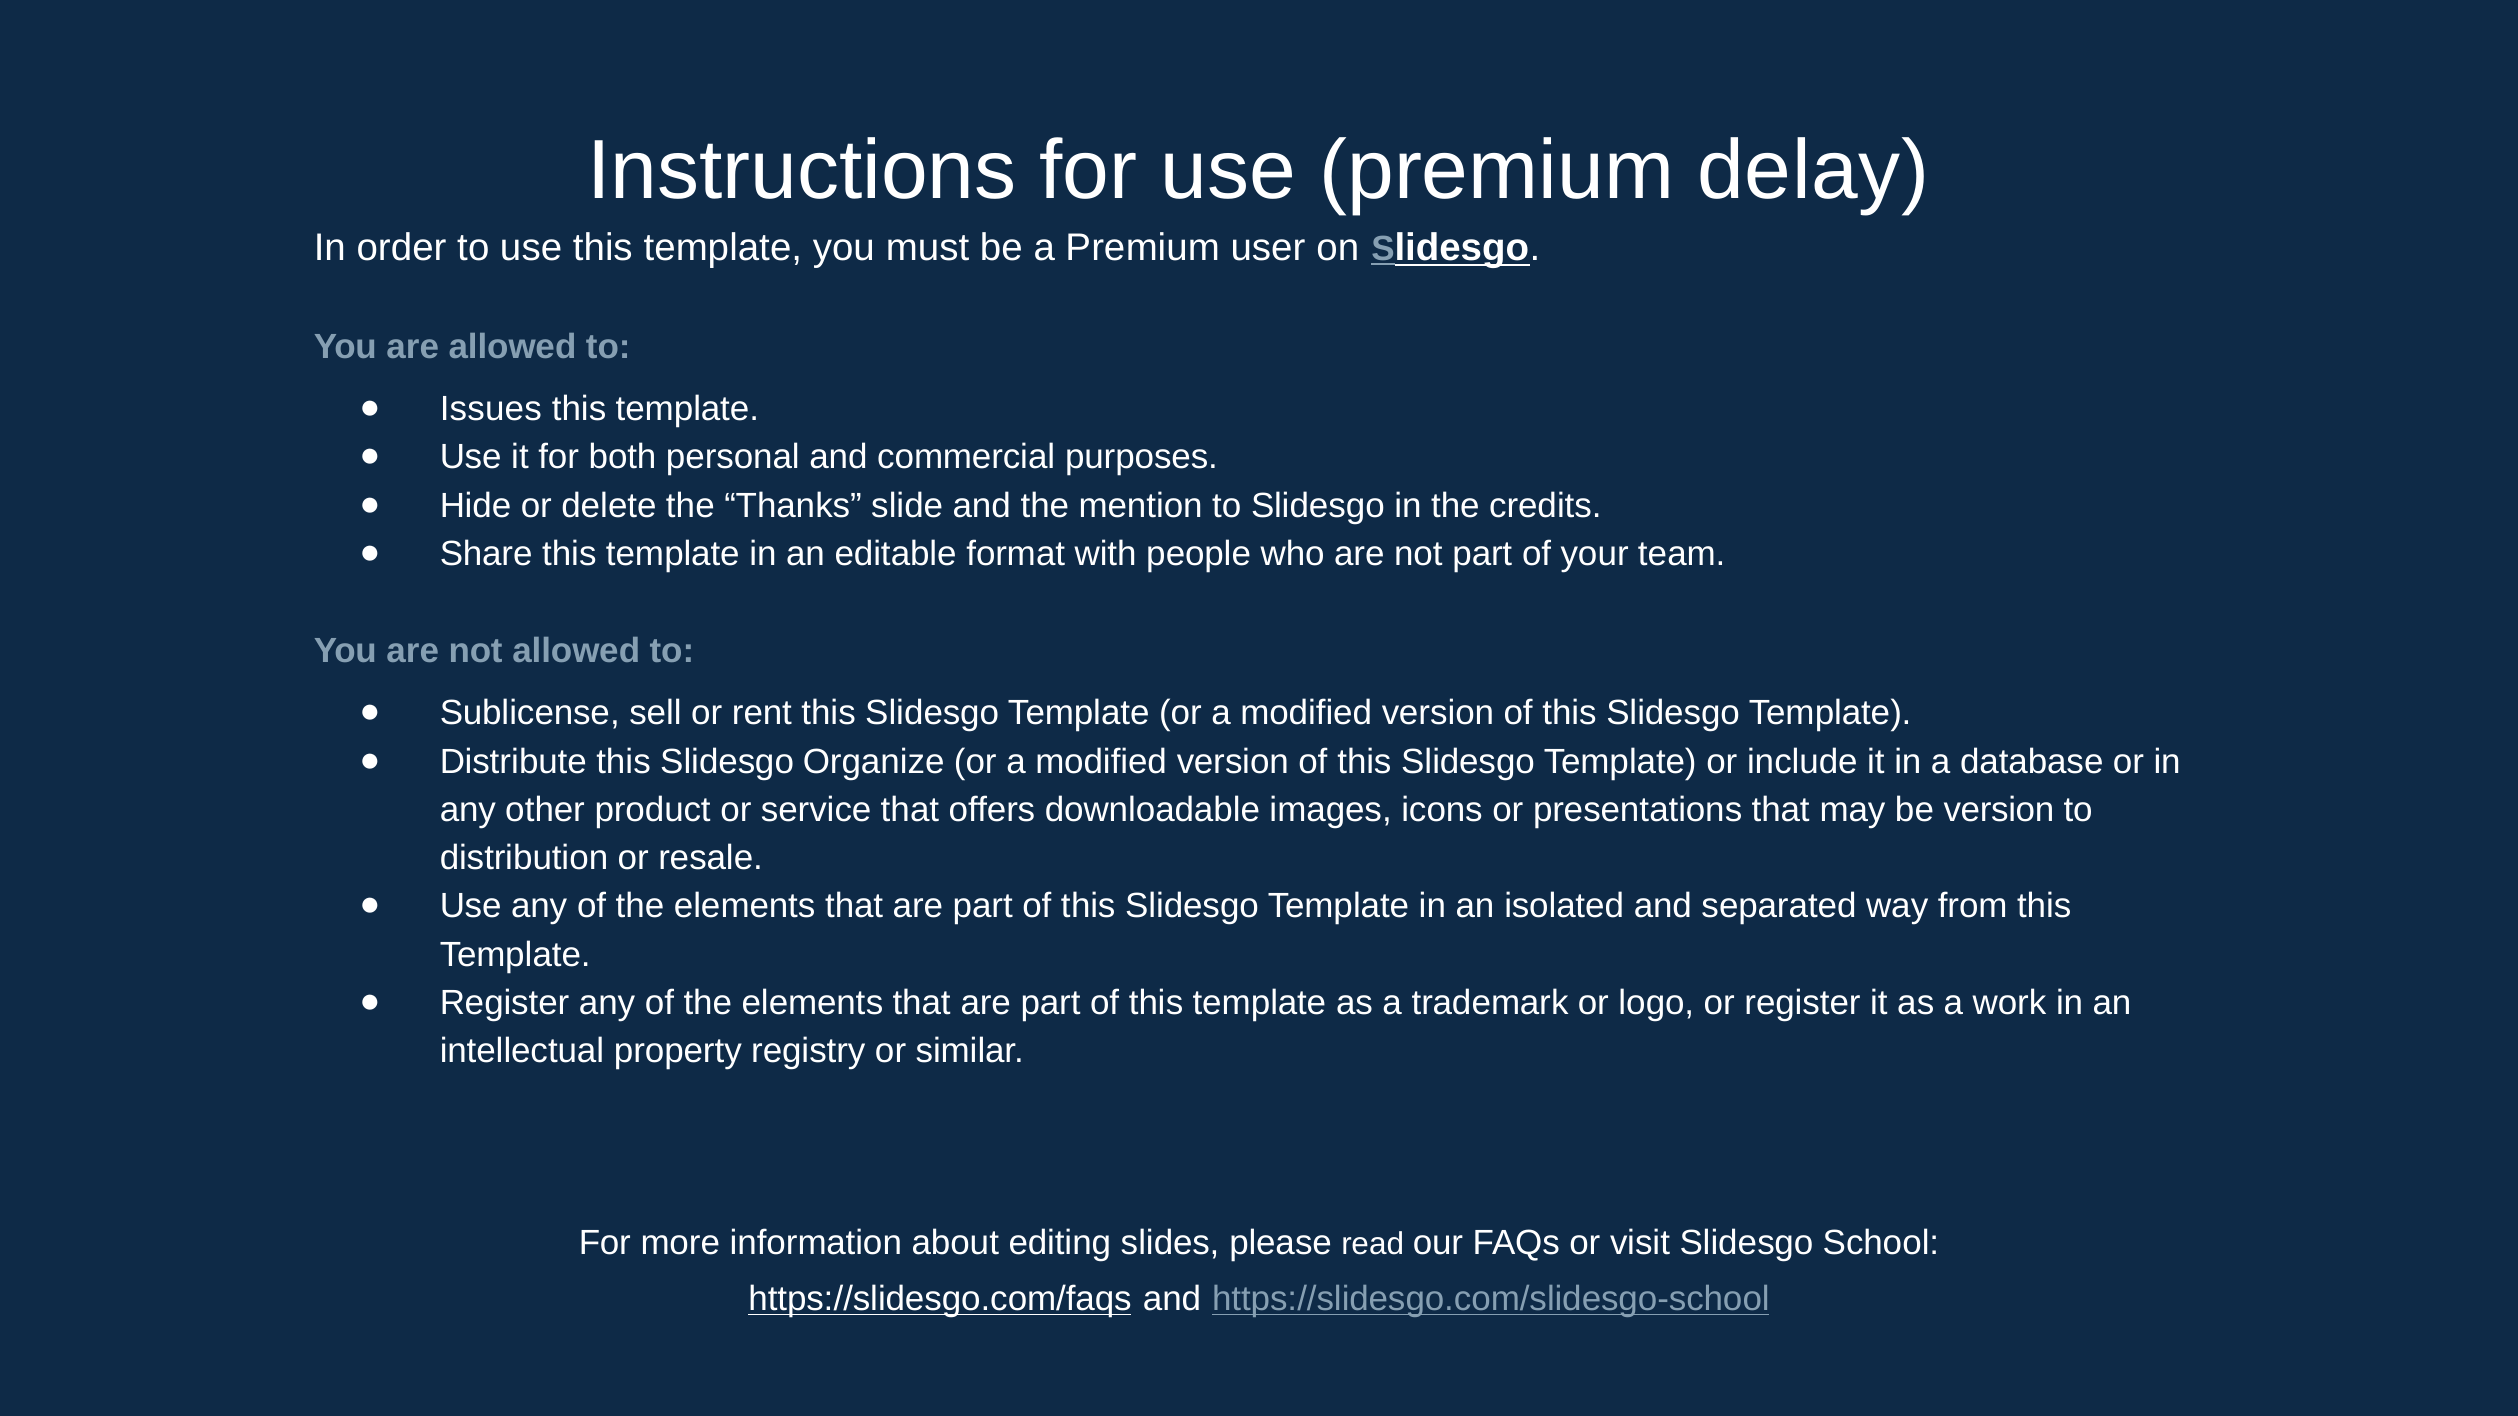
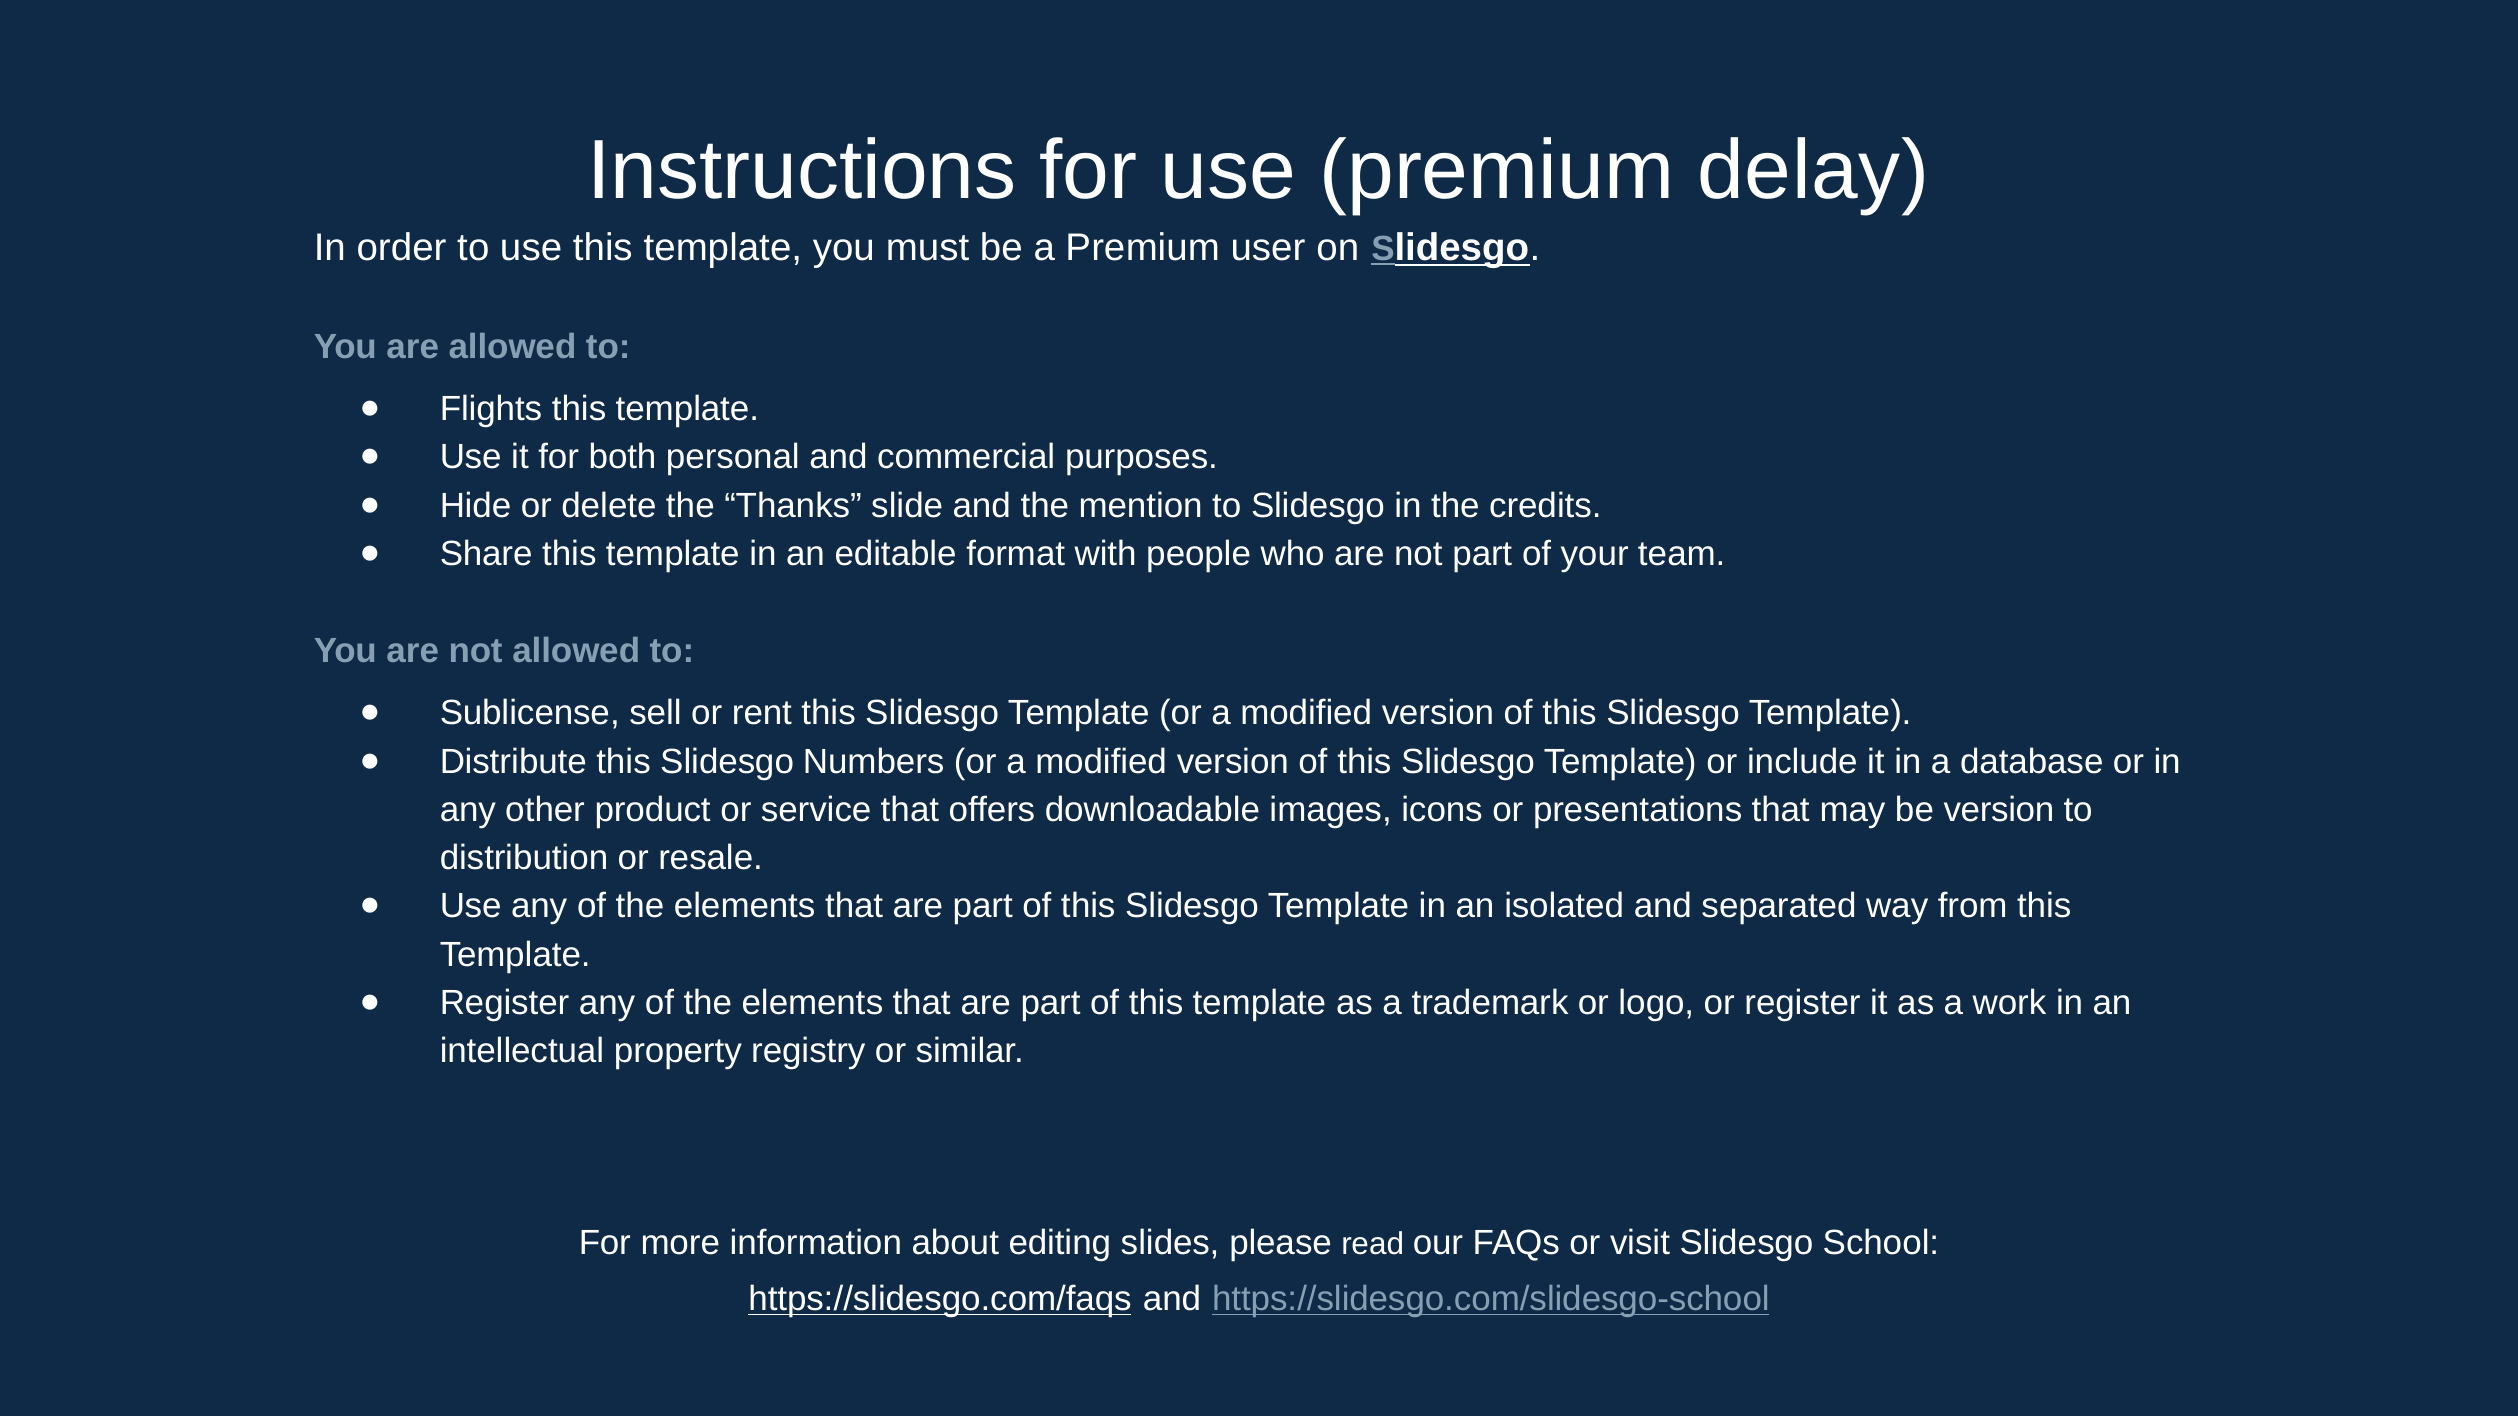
Issues: Issues -> Flights
Organize: Organize -> Numbers
